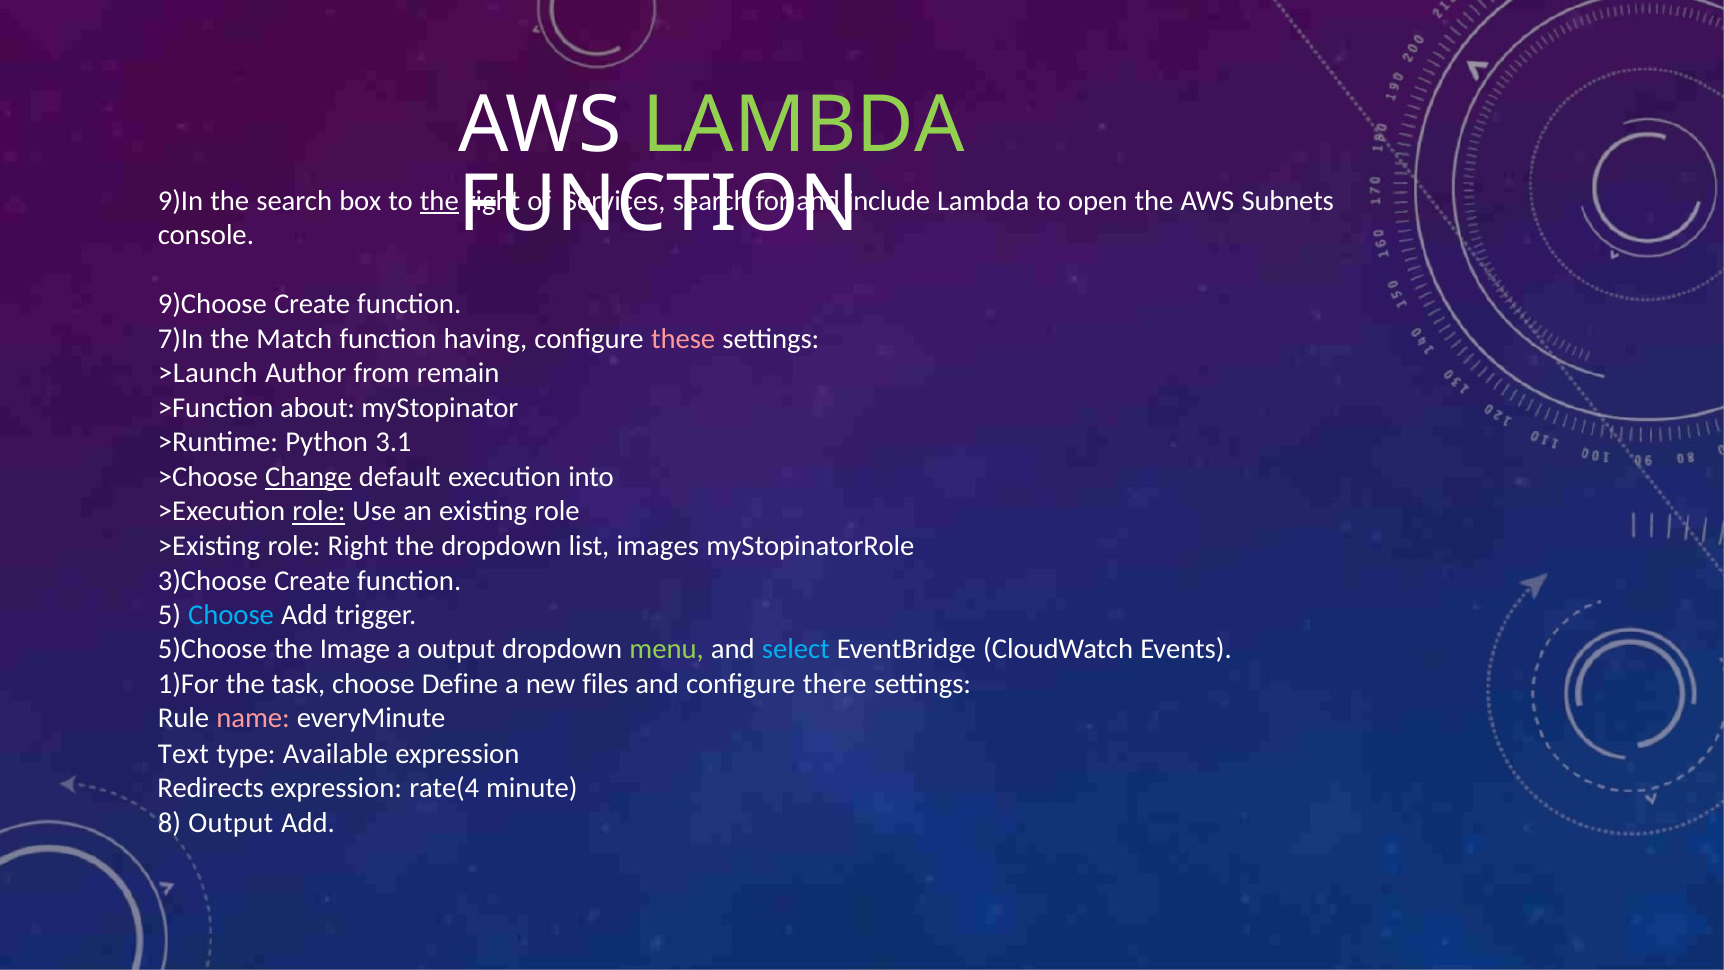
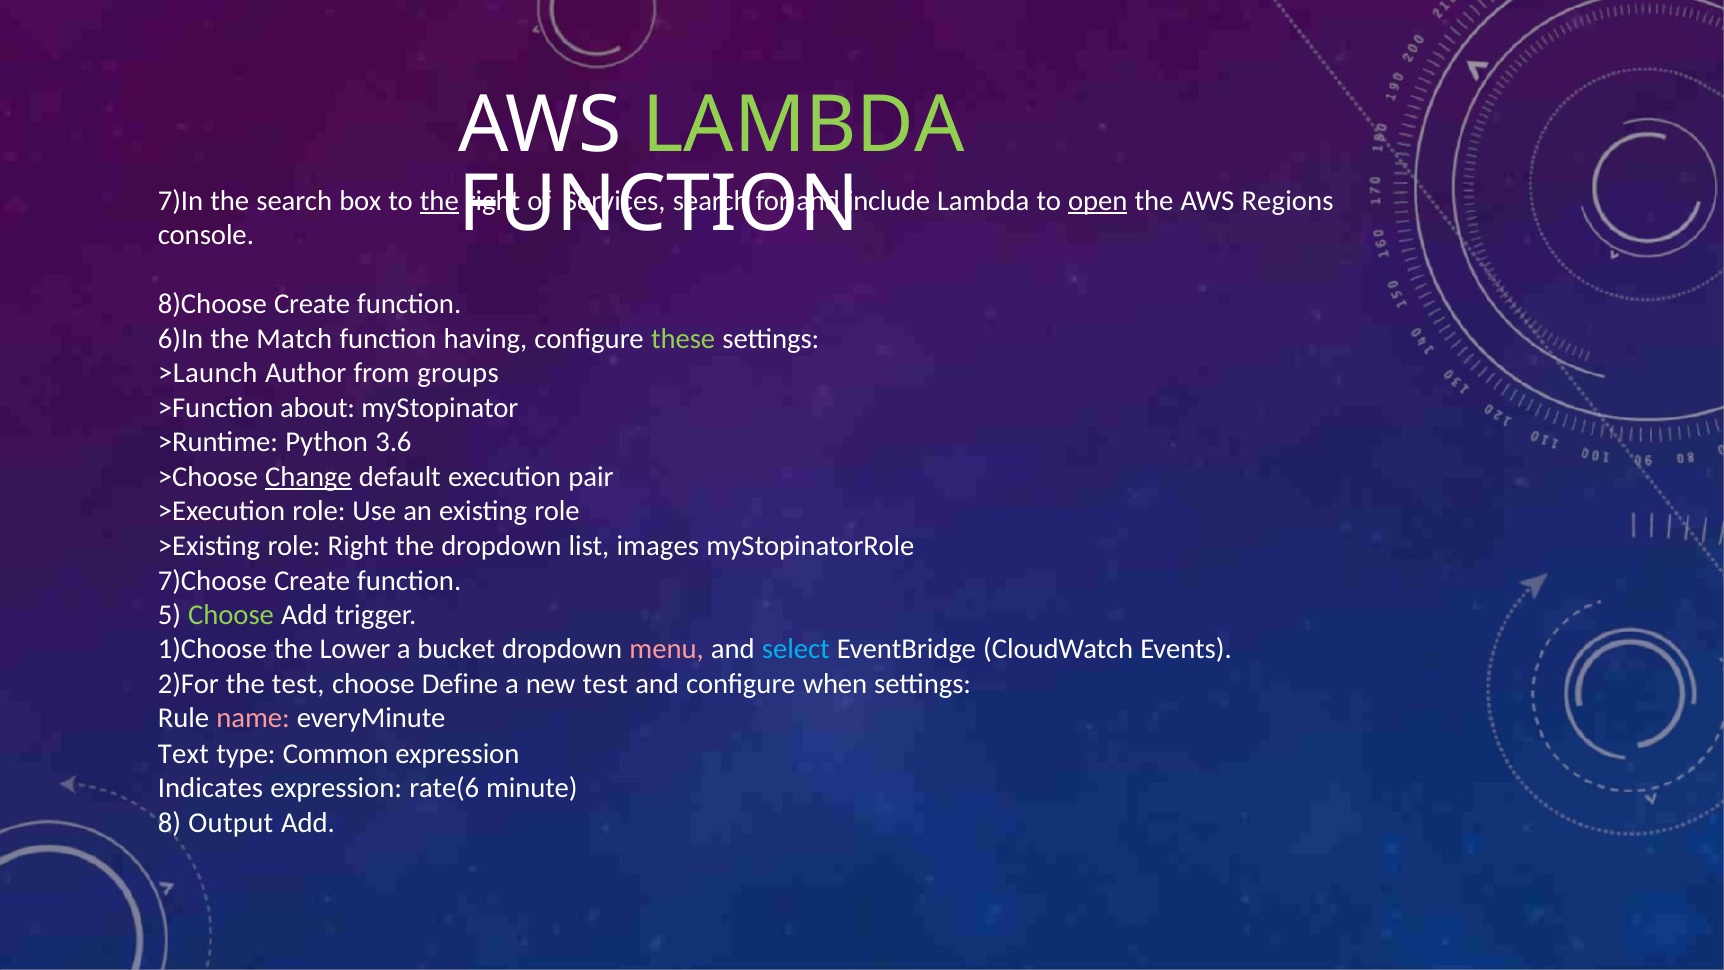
9)In: 9)In -> 7)In
open underline: none -> present
Subnets: Subnets -> Regions
9)Choose: 9)Choose -> 8)Choose
7)In: 7)In -> 6)In
these colour: pink -> light green
remain: remain -> groups
3.1: 3.1 -> 3.6
into: into -> pair
role at (319, 511) underline: present -> none
3)Choose: 3)Choose -> 7)Choose
Choose at (231, 615) colour: light blue -> light green
5)Choose: 5)Choose -> 1)Choose
Image: Image -> Lower
a output: output -> bucket
menu colour: light green -> pink
1)For: 1)For -> 2)For
the task: task -> test
new files: files -> test
there: there -> when
Available: Available -> Common
Redirects: Redirects -> Indicates
rate(4: rate(4 -> rate(6
